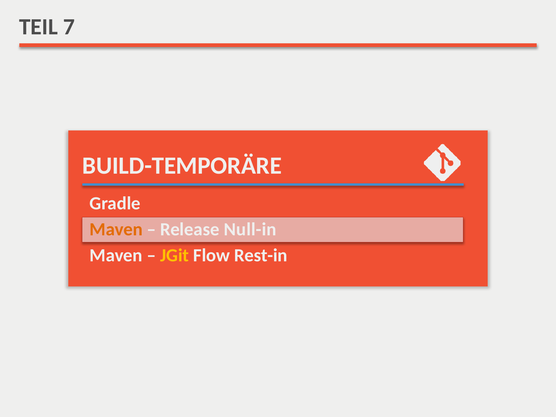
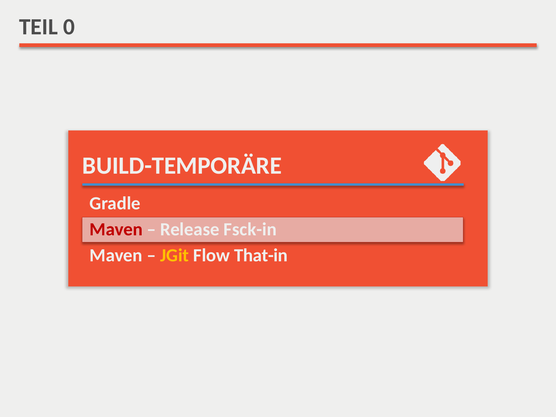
7: 7 -> 0
Maven at (116, 229) colour: orange -> red
Null-in: Null-in -> Fsck-in
Rest-in: Rest-in -> That-in
